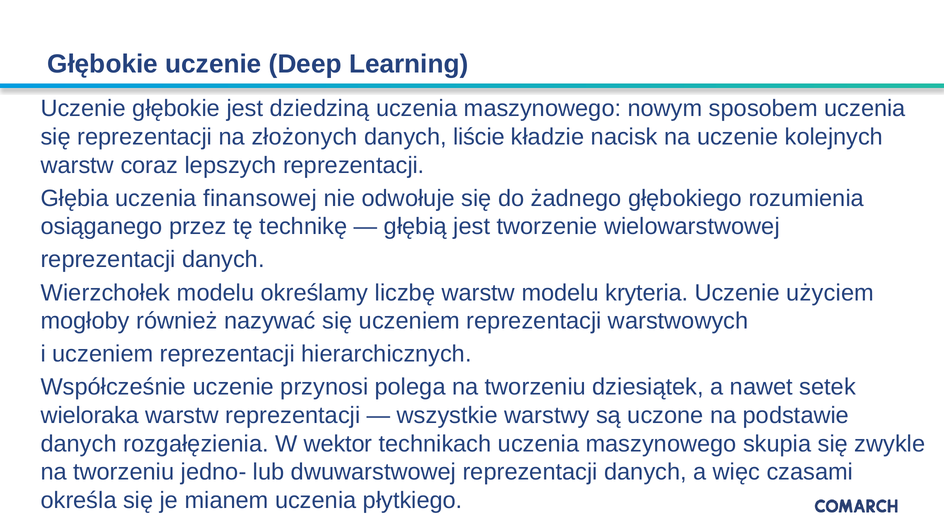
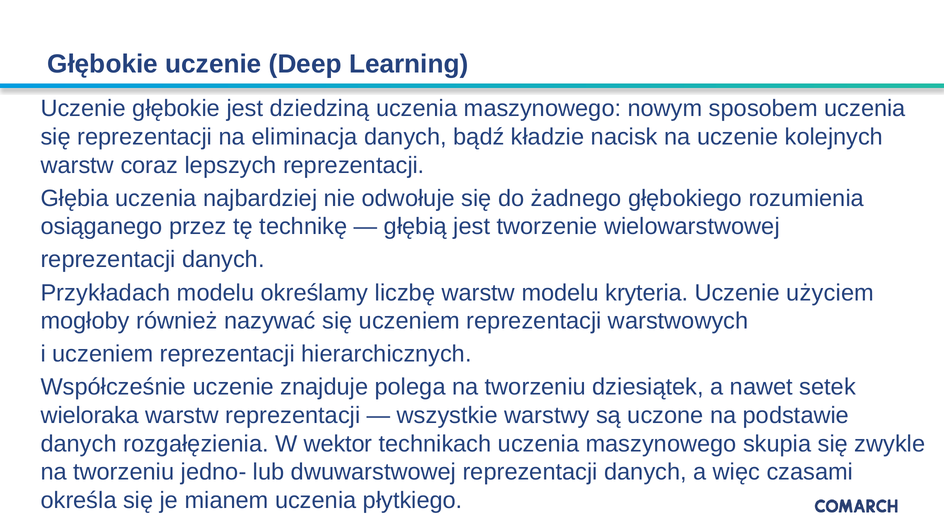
złożonych: złożonych -> eliminacja
liście: liście -> bądź
finansowej: finansowej -> najbardziej
Wierzchołek: Wierzchołek -> Przykładach
przynosi: przynosi -> znajduje
